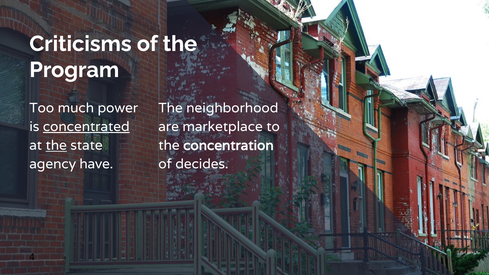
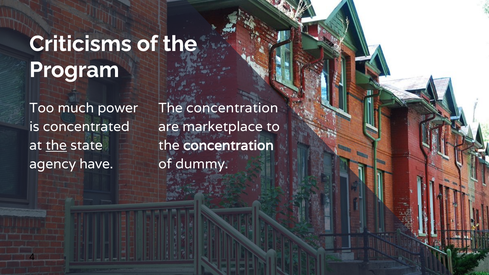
neighborhood at (232, 108): neighborhood -> concentration
concentrated underline: present -> none
decides: decides -> dummy
